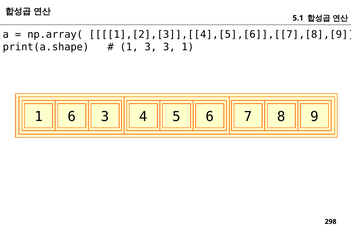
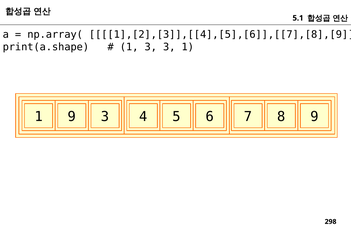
1 6: 6 -> 9
